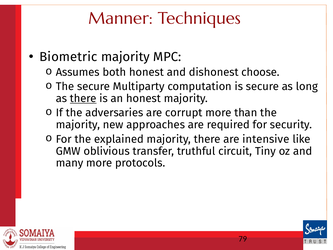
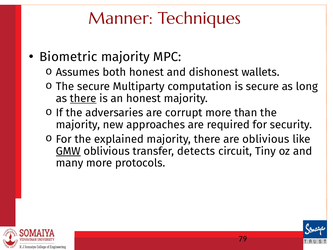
choose: choose -> wallets
are intensive: intensive -> oblivious
GMW underline: none -> present
truthful: truthful -> detects
